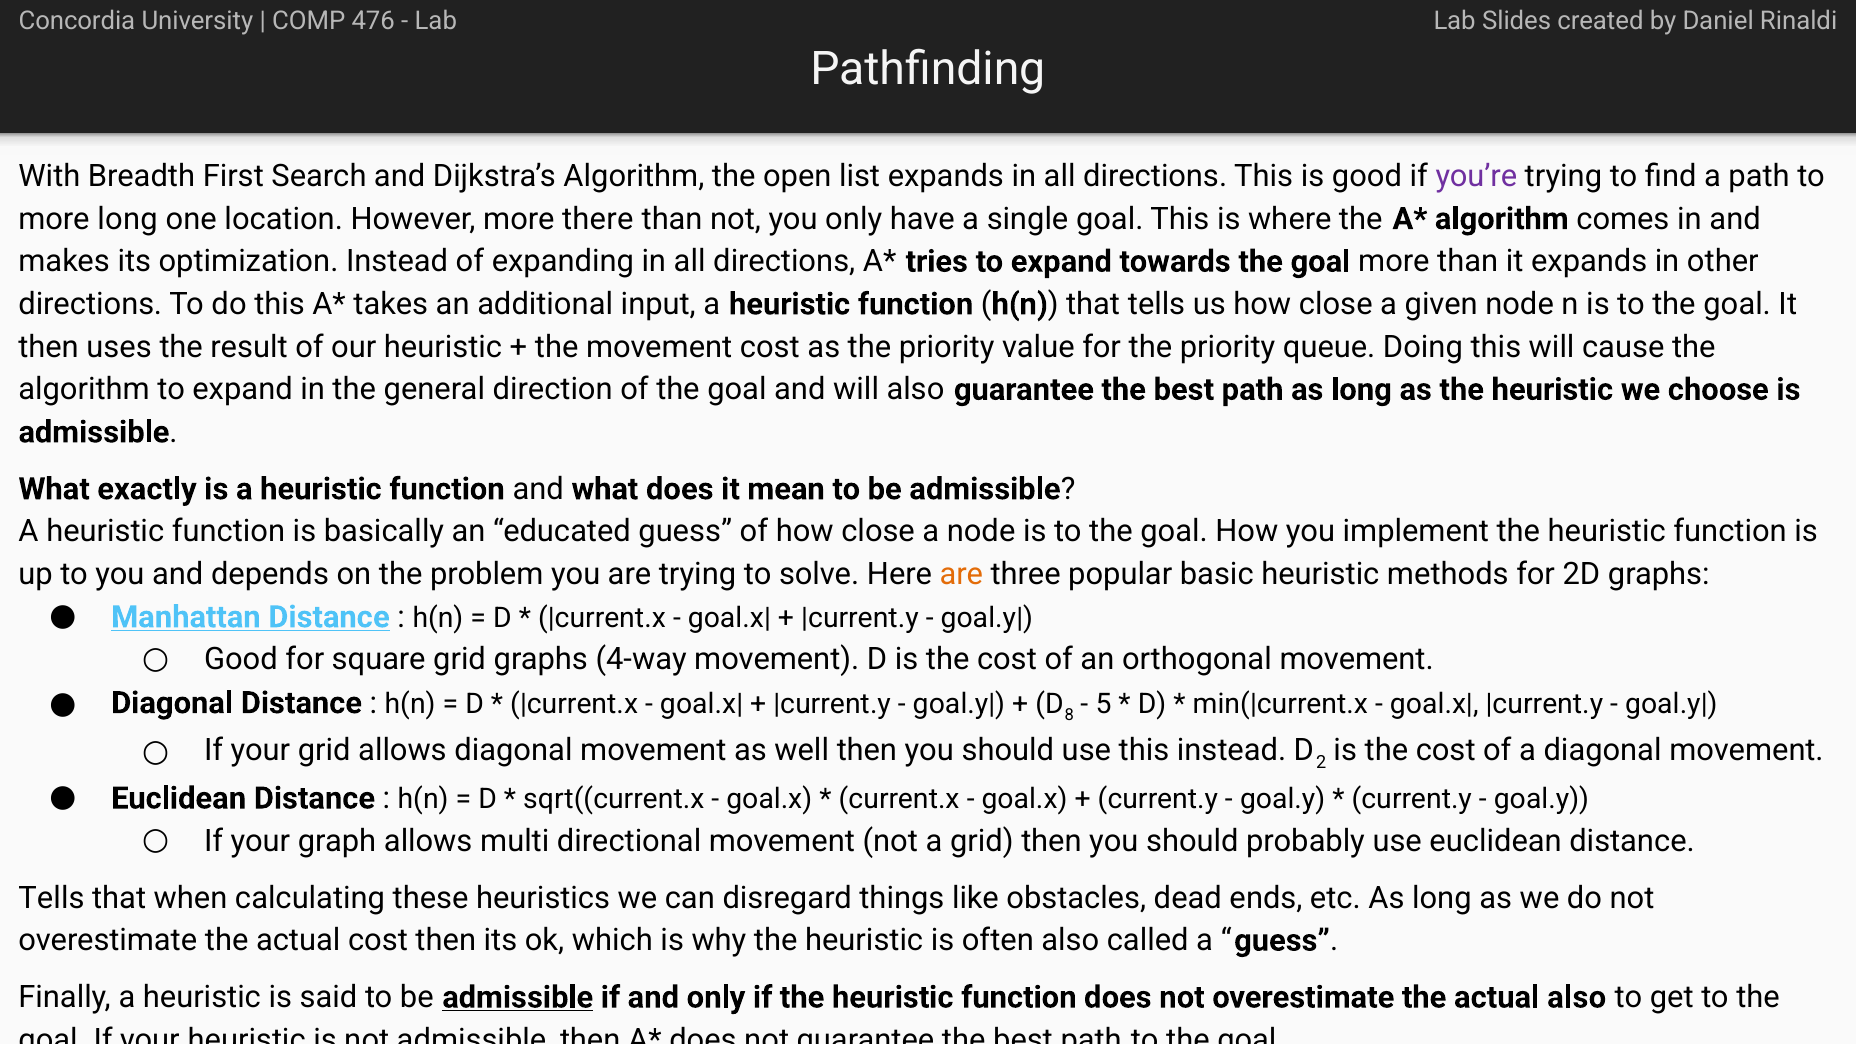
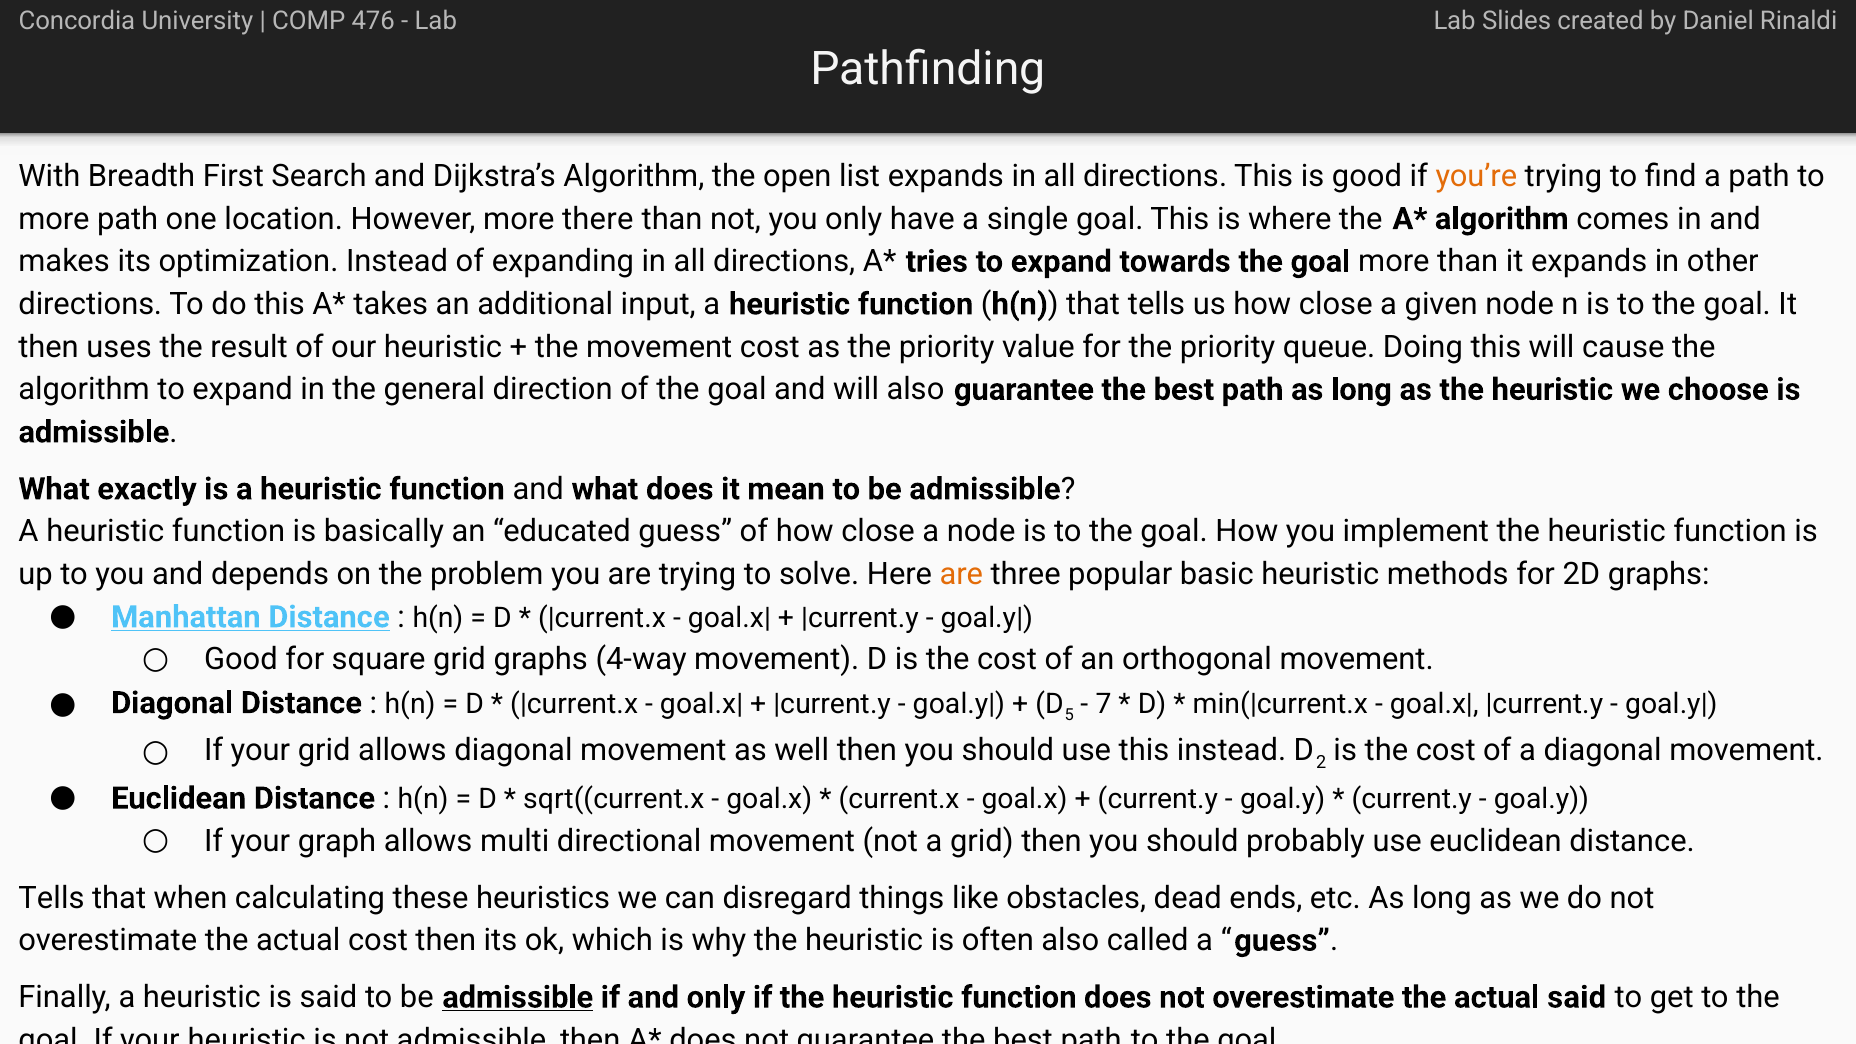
you’re colour: purple -> orange
more long: long -> path
8: 8 -> 5
5: 5 -> 7
actual also: also -> said
